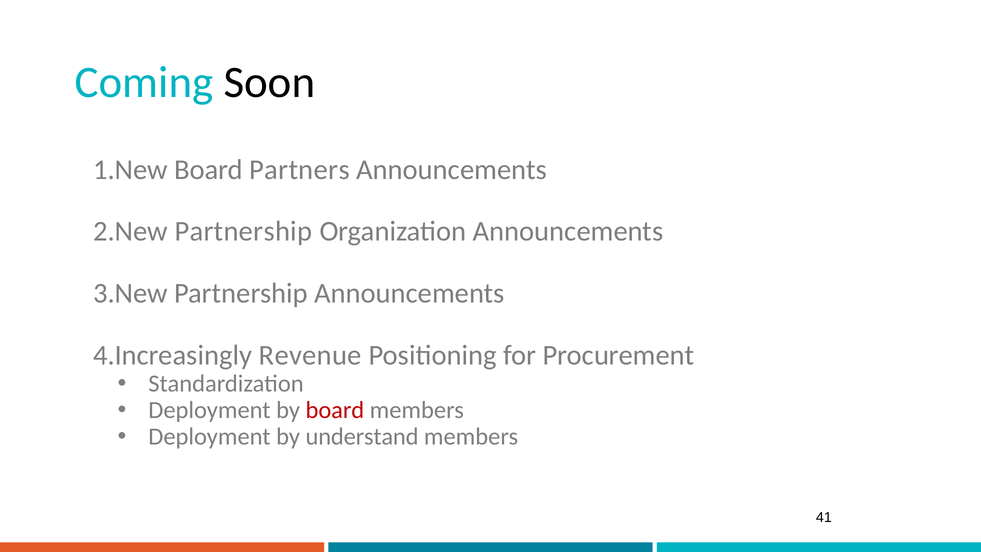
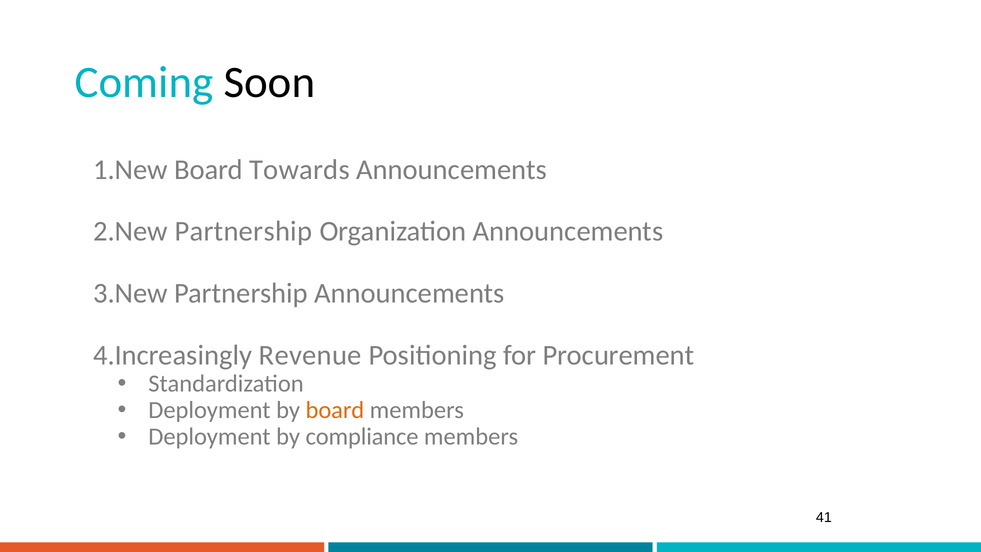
Partners: Partners -> Towards
board at (335, 410) colour: red -> orange
understand: understand -> compliance
